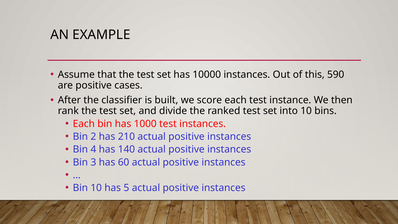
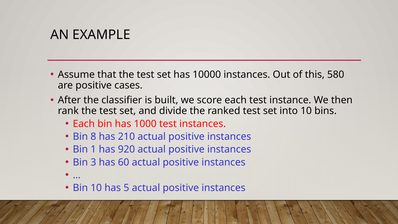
590: 590 -> 580
2: 2 -> 8
4: 4 -> 1
140: 140 -> 920
